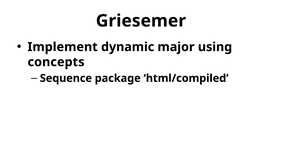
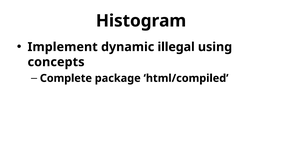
Griesemer: Griesemer -> Histogram
major: major -> illegal
Sequence: Sequence -> Complete
